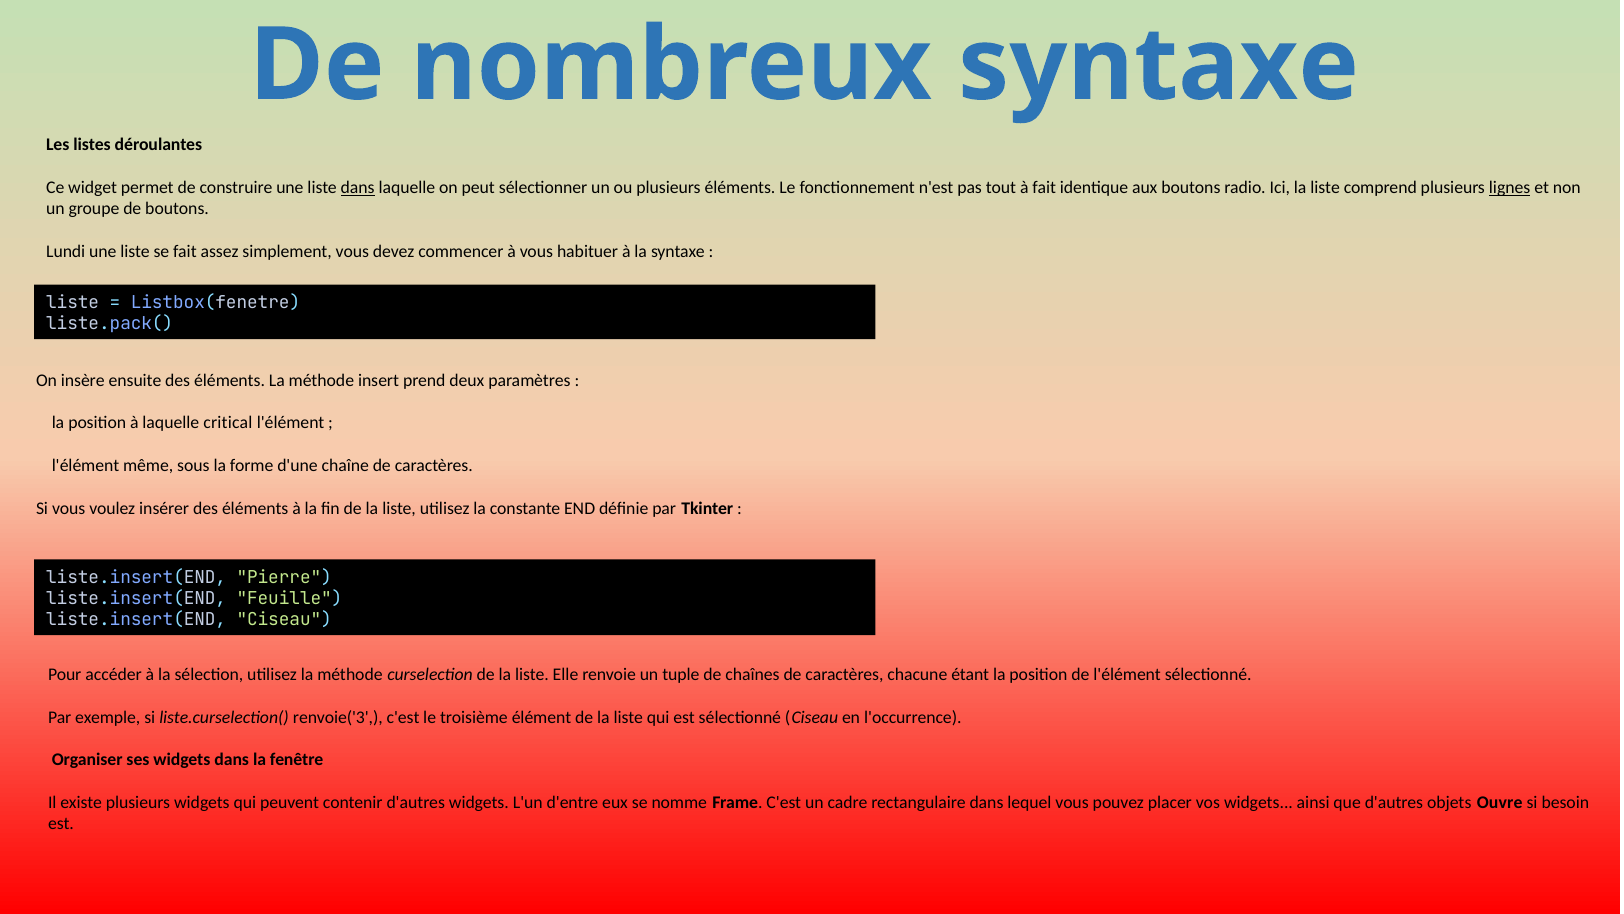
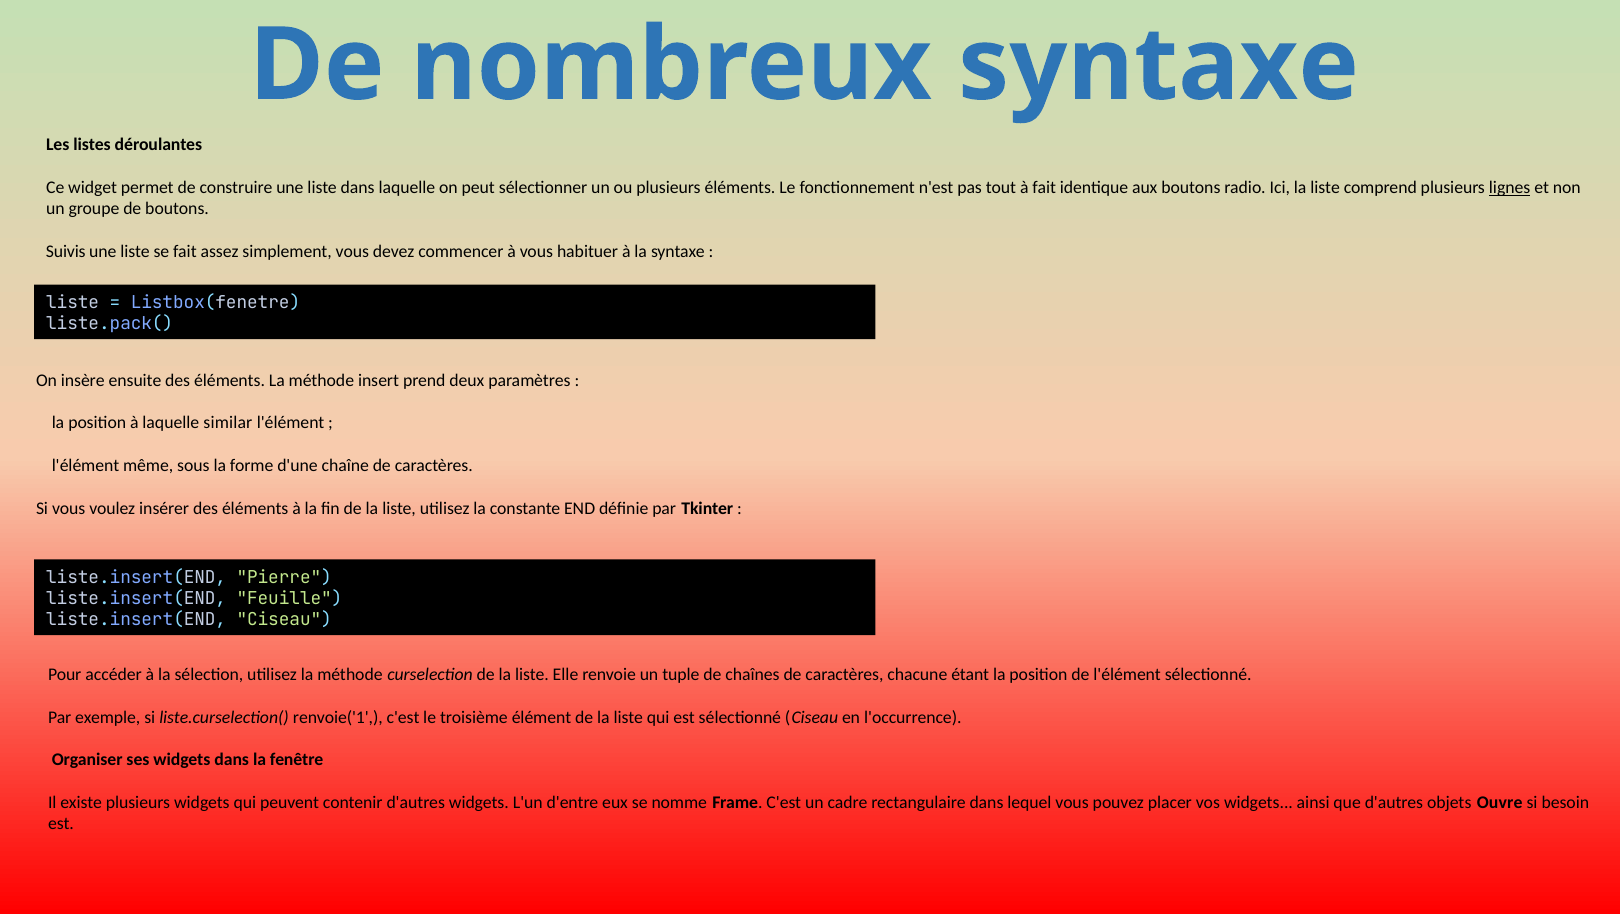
dans at (358, 188) underline: present -> none
Lundi: Lundi -> Suivis
critical: critical -> similar
renvoie('3: renvoie('3 -> renvoie('1
